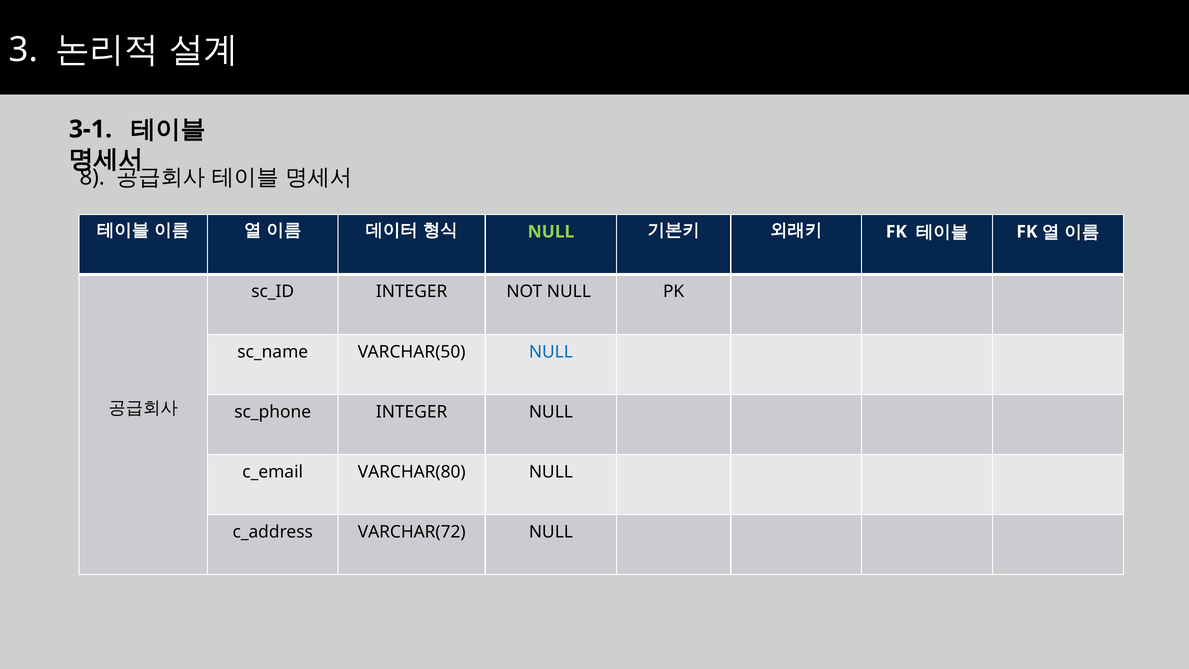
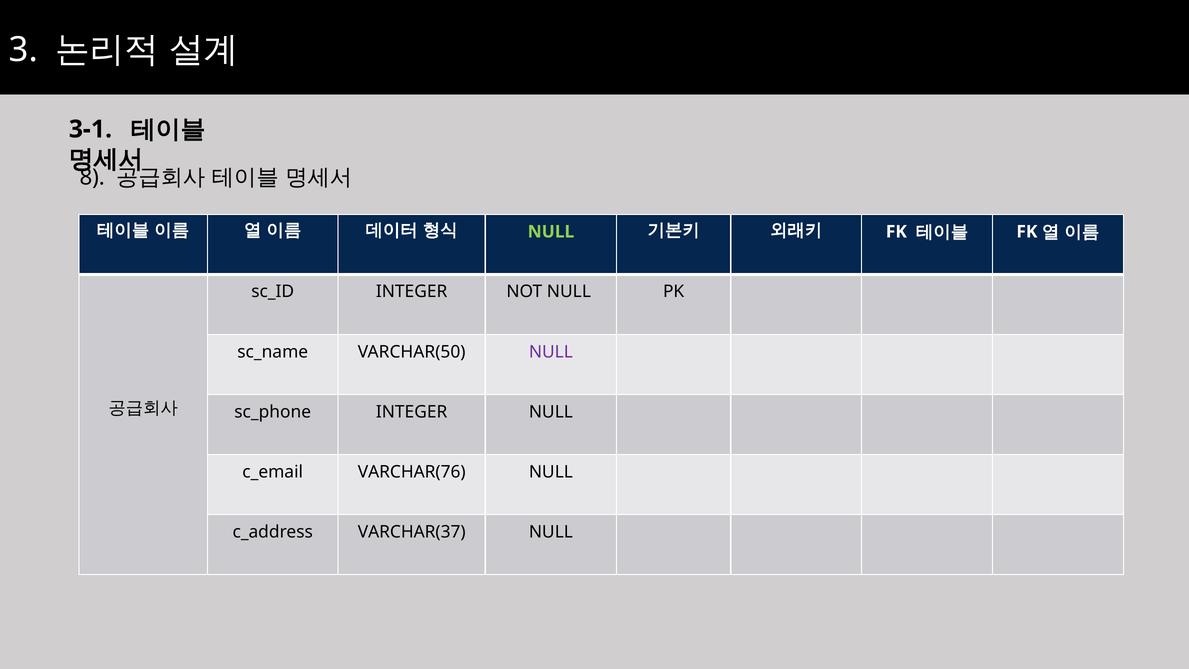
NULL at (551, 352) colour: blue -> purple
VARCHAR(80: VARCHAR(80 -> VARCHAR(76
VARCHAR(72: VARCHAR(72 -> VARCHAR(37
